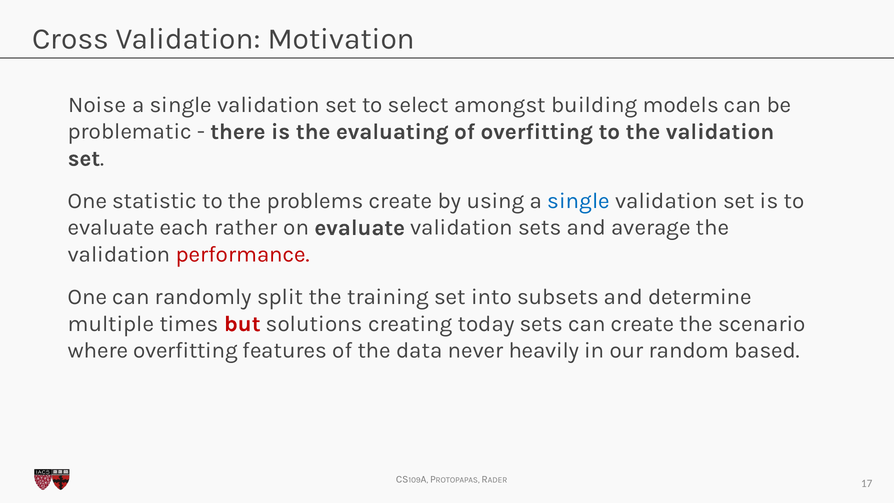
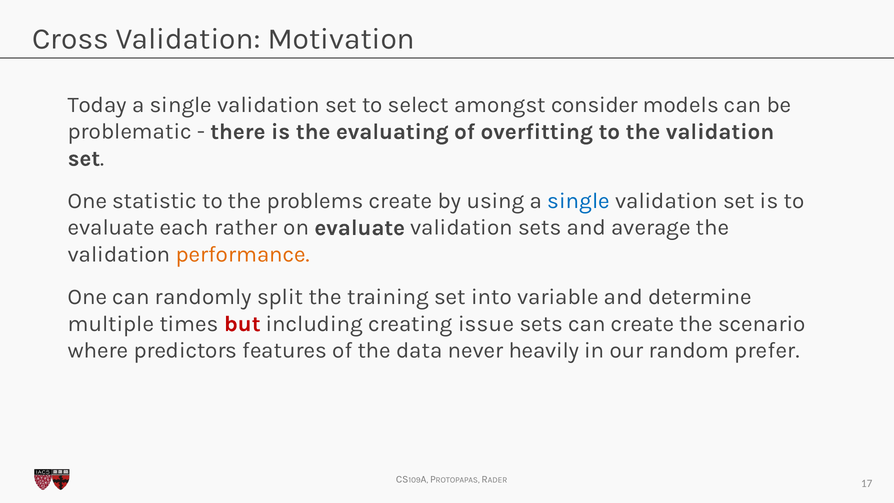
Noise: Noise -> Today
building: building -> consider
performance colour: red -> orange
subsets: subsets -> variable
solutions: solutions -> including
today: today -> issue
where overfitting: overfitting -> predictors
based: based -> prefer
